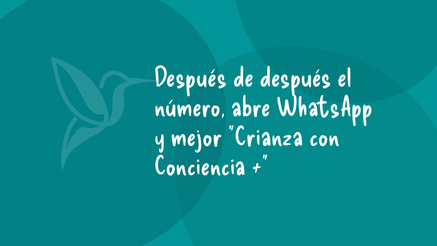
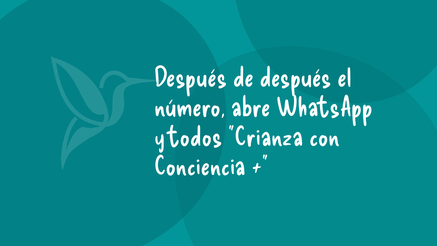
mejor: mejor -> todos
